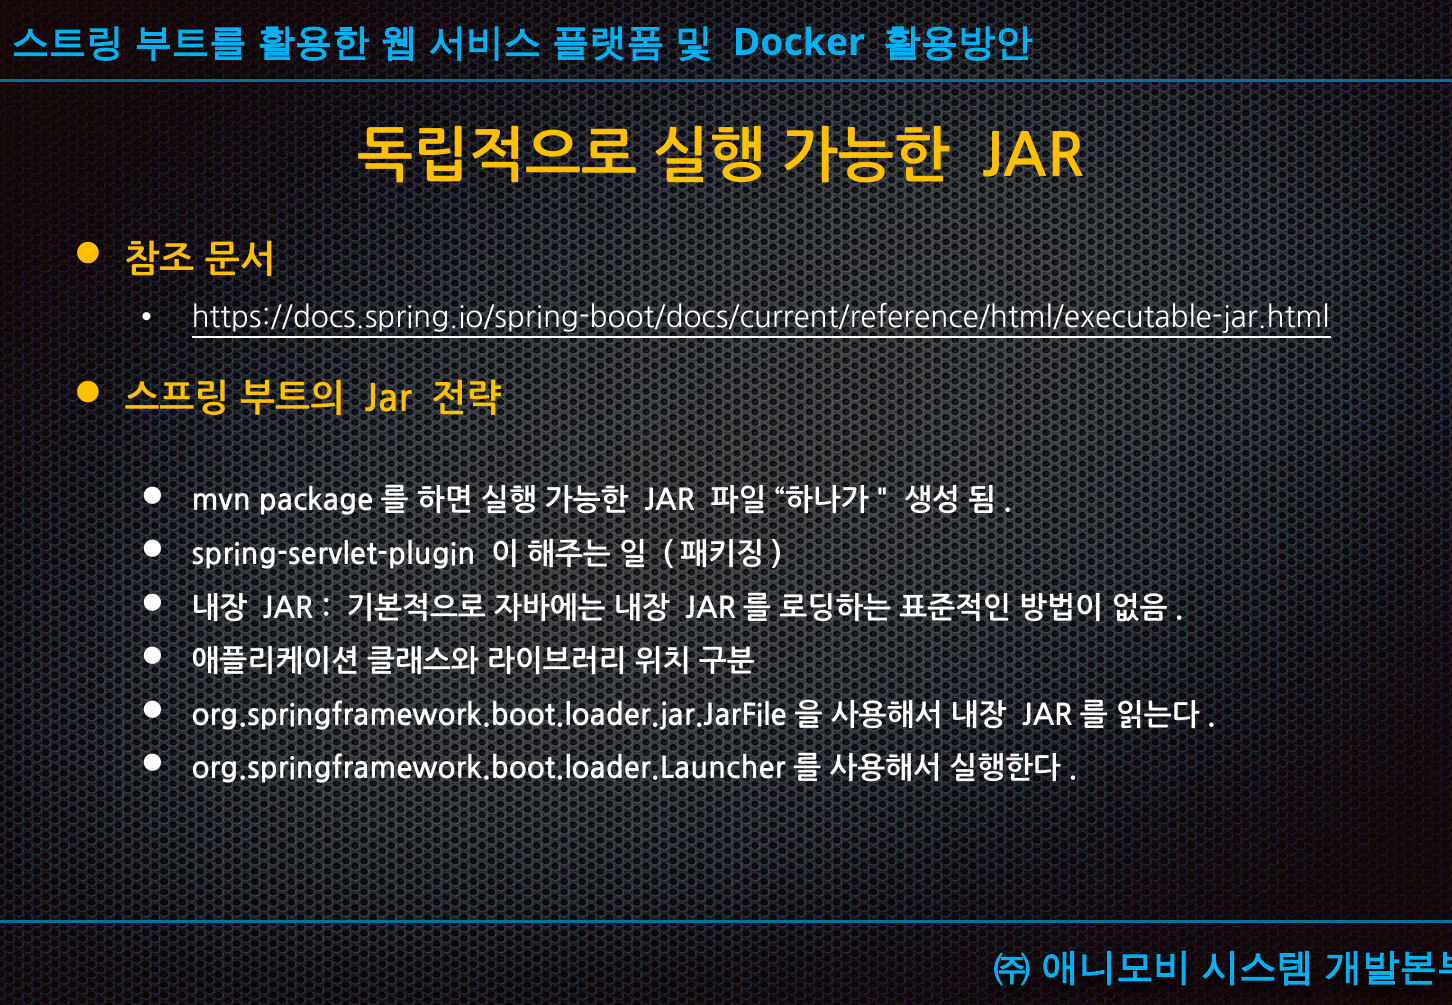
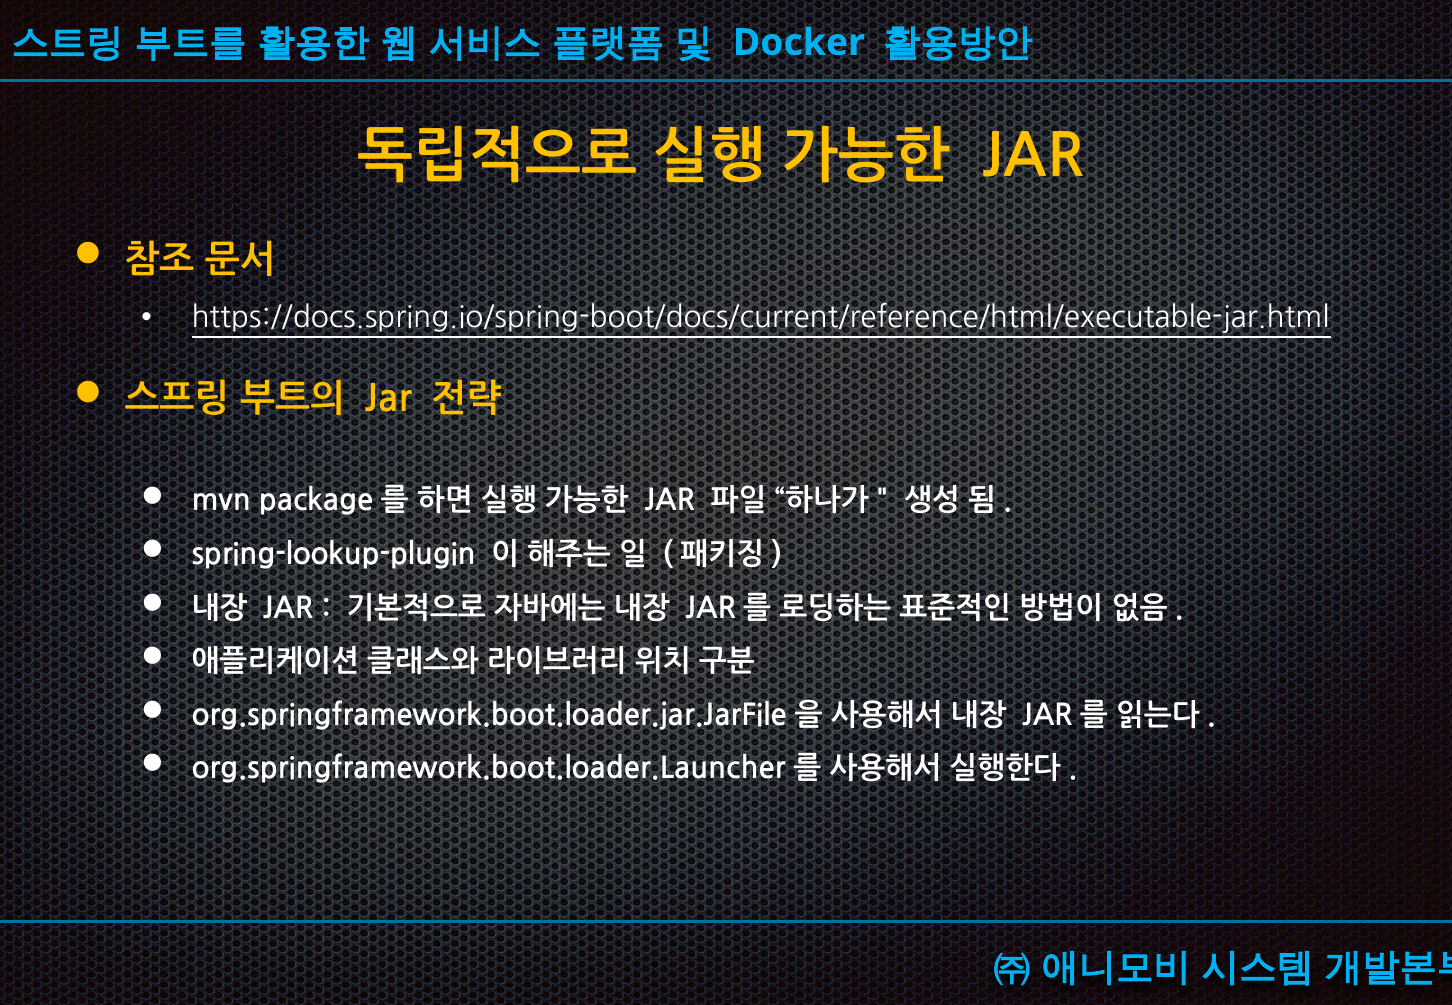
spring-servlet-plugin: spring-servlet-plugin -> spring-lookup-plugin
